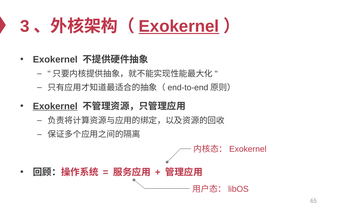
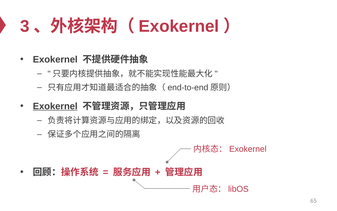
Exokernel at (179, 26) underline: present -> none
